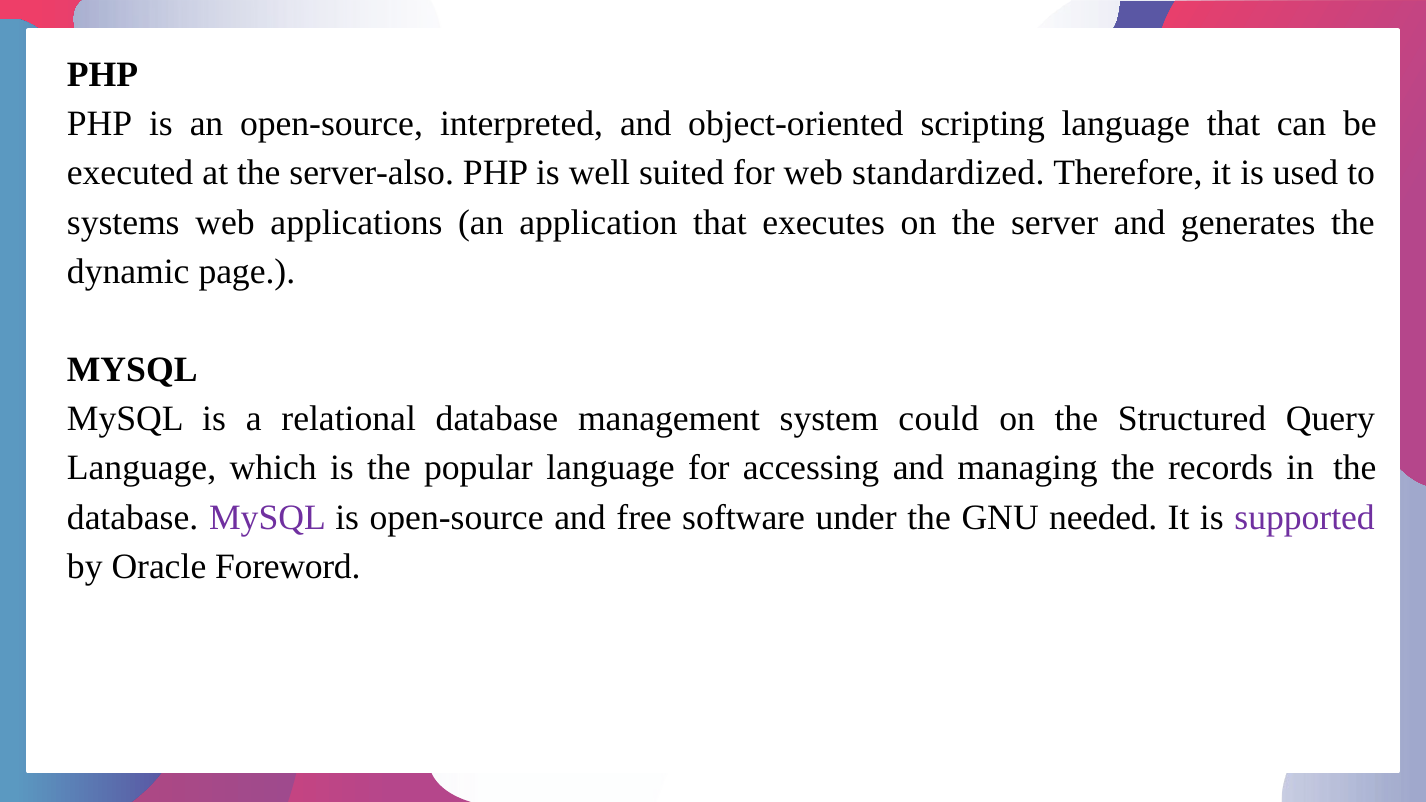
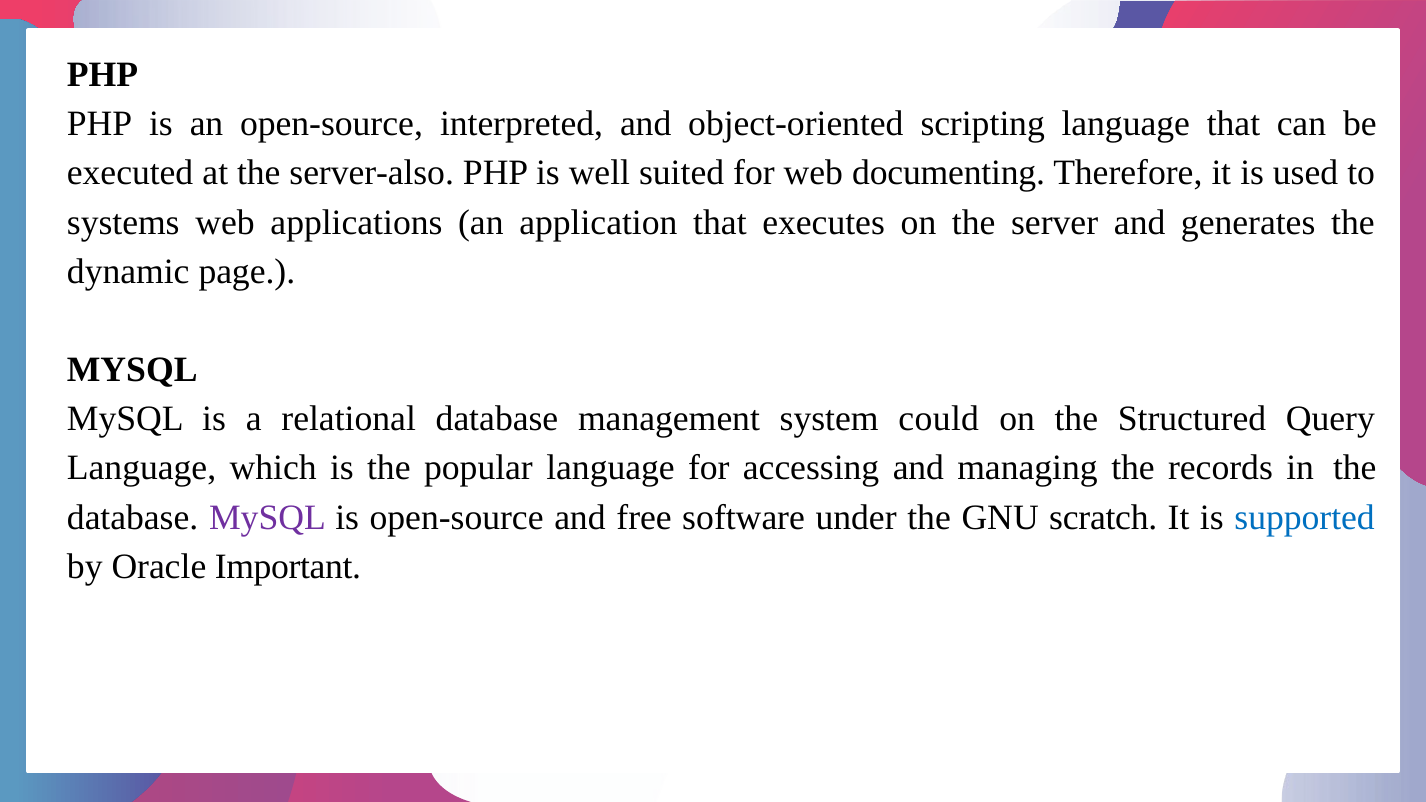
standardized: standardized -> documenting
needed: needed -> scratch
supported colour: purple -> blue
Foreword: Foreword -> Important
